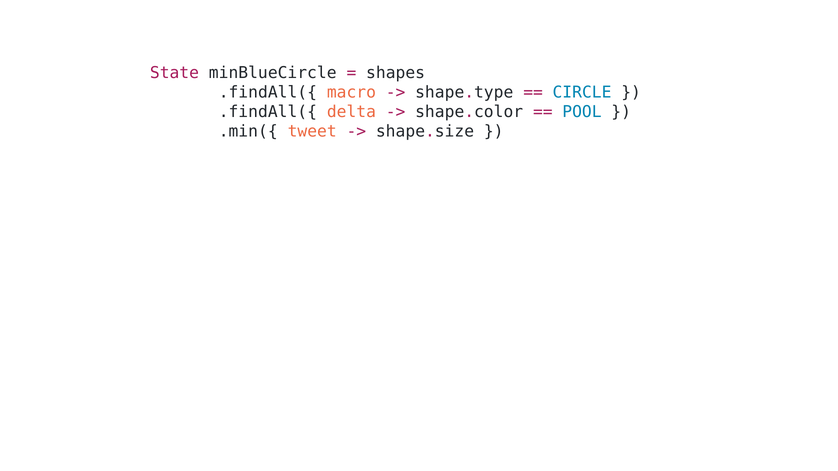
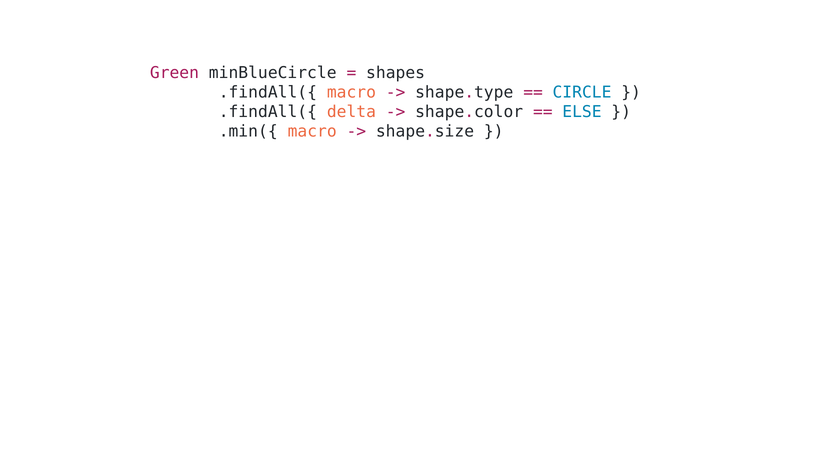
State: State -> Green
POOL: POOL -> ELSE
.min({ tweet: tweet -> macro
